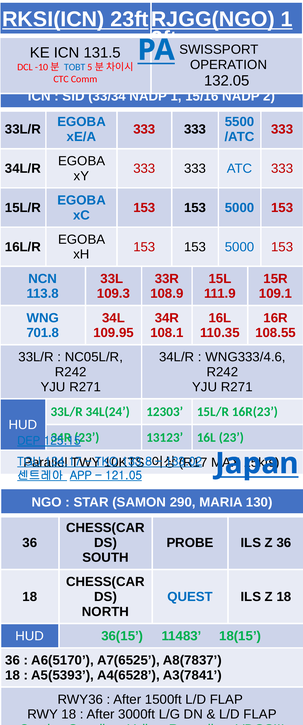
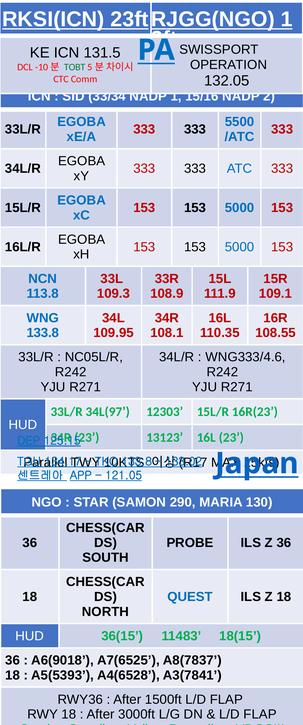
TOBT colour: blue -> green
701.8 at (43, 333): 701.8 -> 133.8
34L(24: 34L(24 -> 34L(97
A6(5170: A6(5170 -> A6(9018
